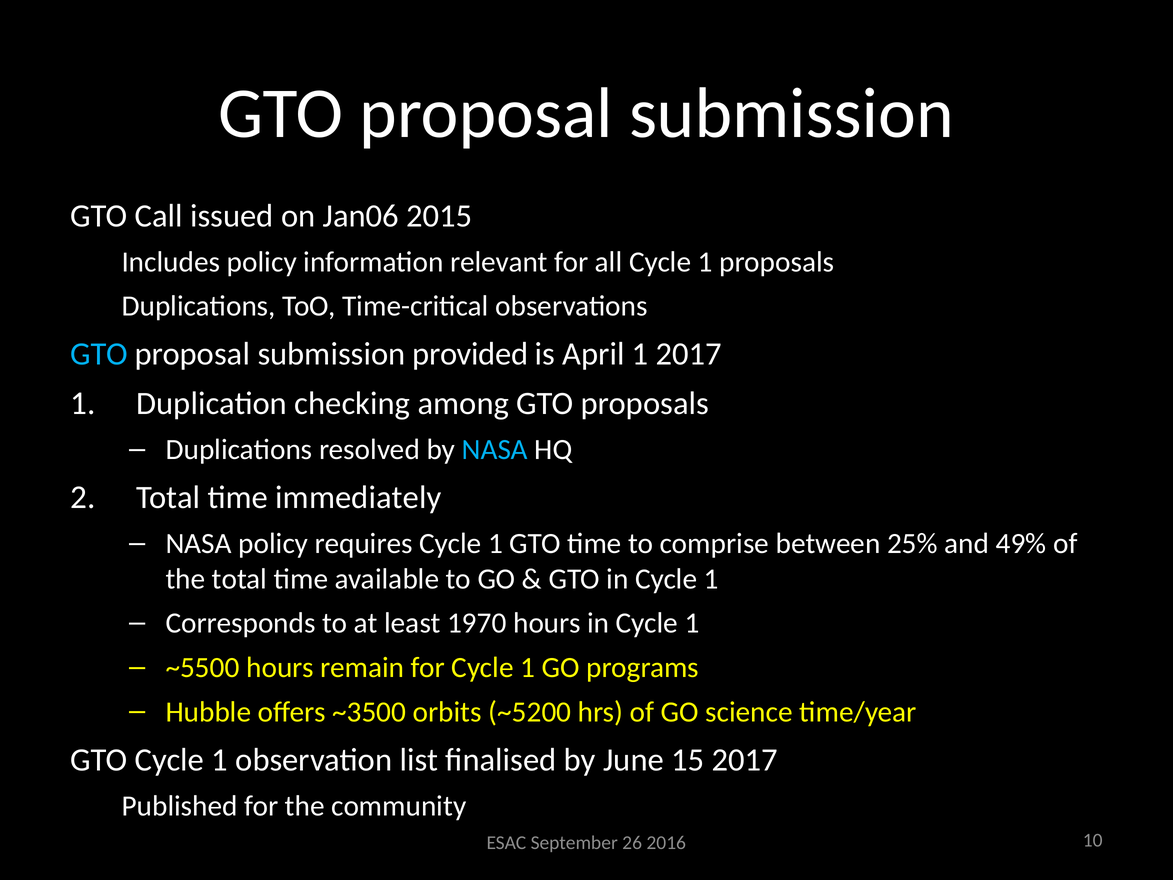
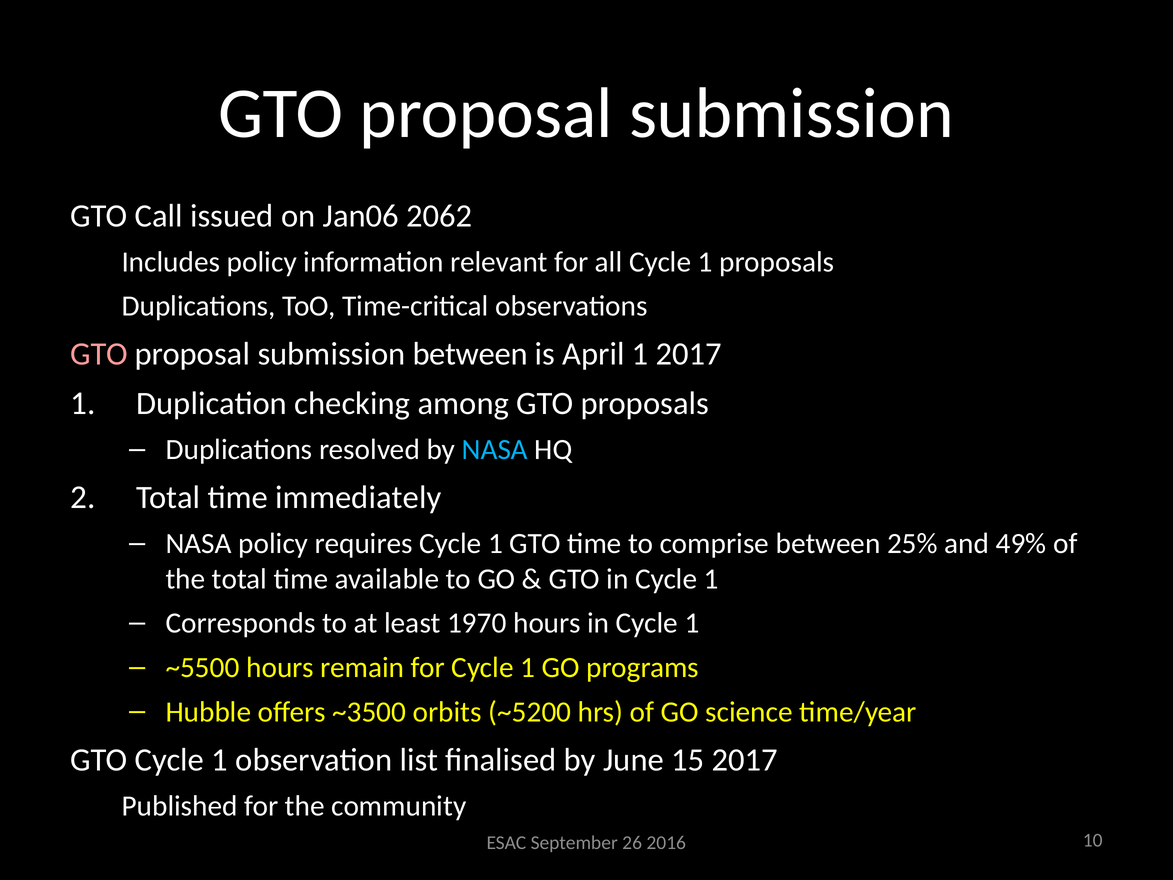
2015: 2015 -> 2062
GTO at (99, 354) colour: light blue -> pink
submission provided: provided -> between
